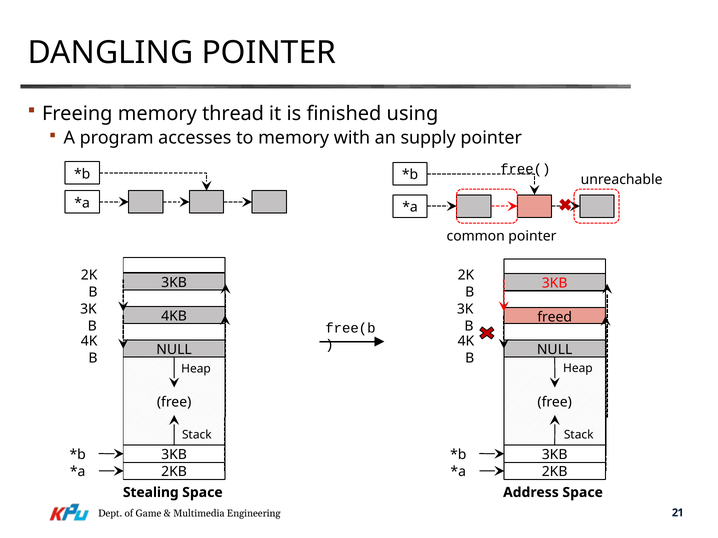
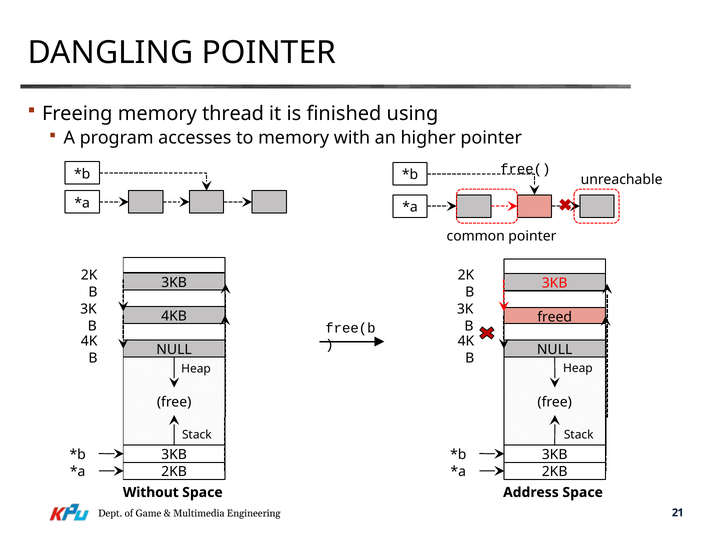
supply: supply -> higher
Stealing: Stealing -> Without
